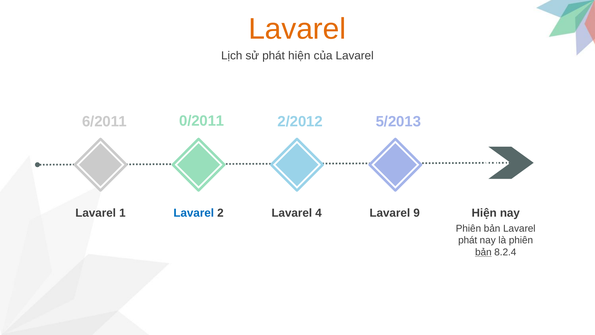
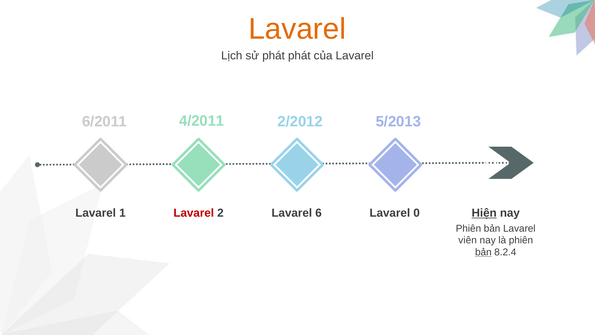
phát hiện: hiện -> phát
0/2011: 0/2011 -> 4/2011
Lavarel at (194, 213) colour: blue -> red
4: 4 -> 6
9: 9 -> 0
Hiện at (484, 213) underline: none -> present
phát at (468, 240): phát -> viên
